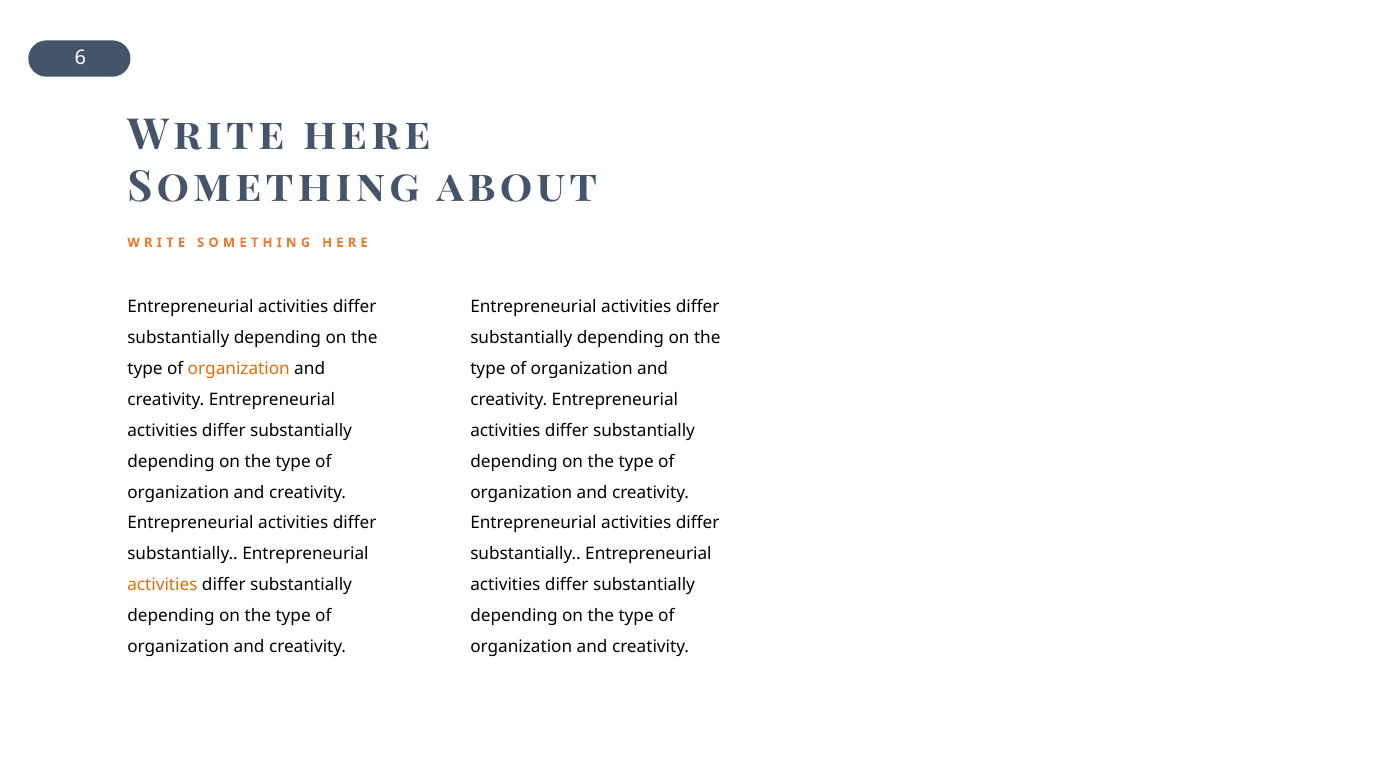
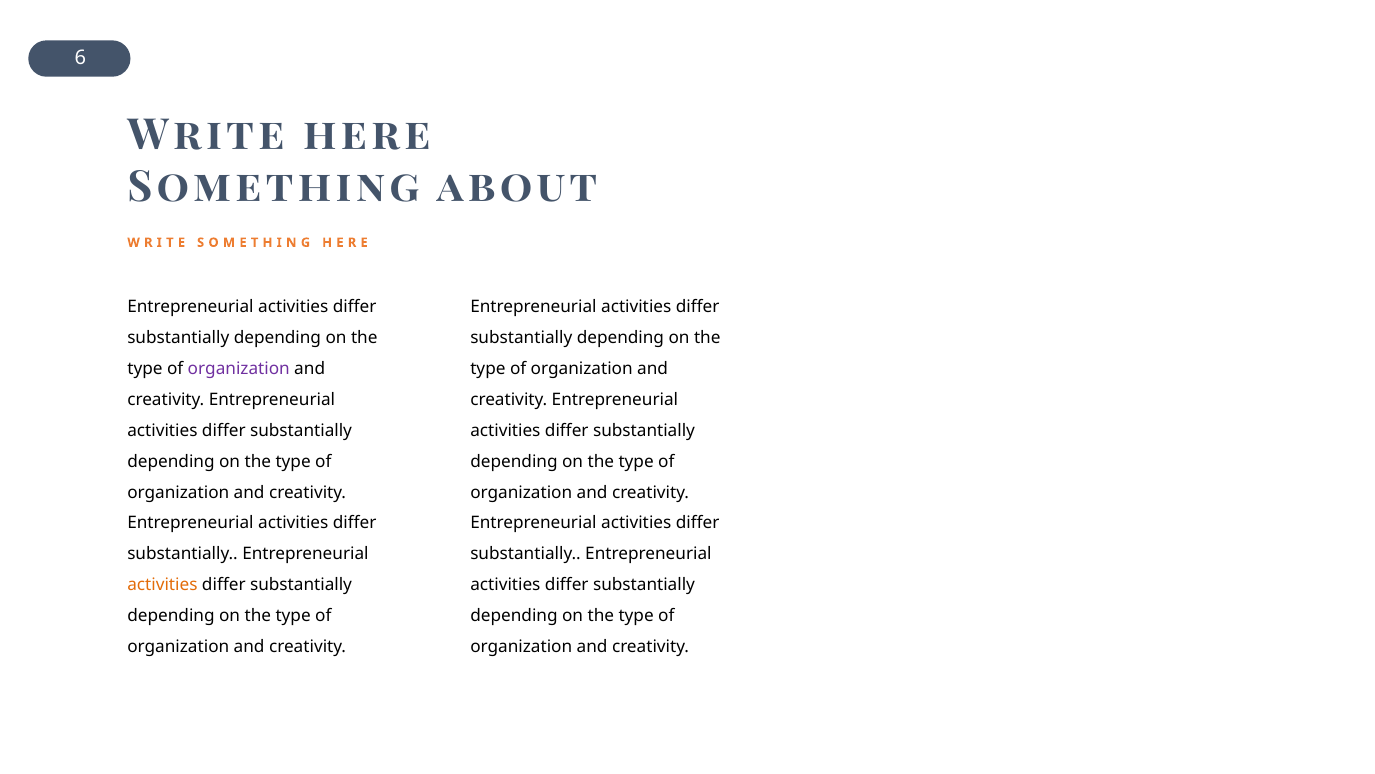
organization at (239, 368) colour: orange -> purple
